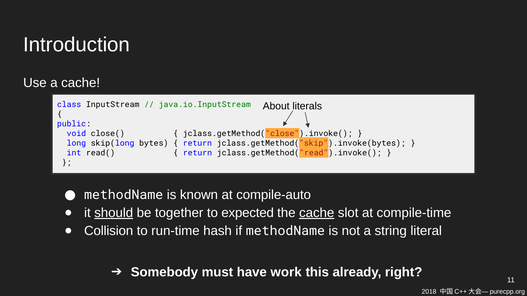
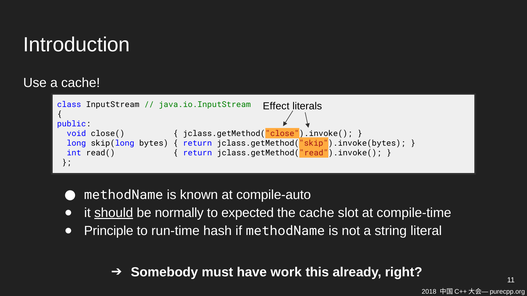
About: About -> Effect
together: together -> normally
cache at (317, 213) underline: present -> none
Collision: Collision -> Principle
